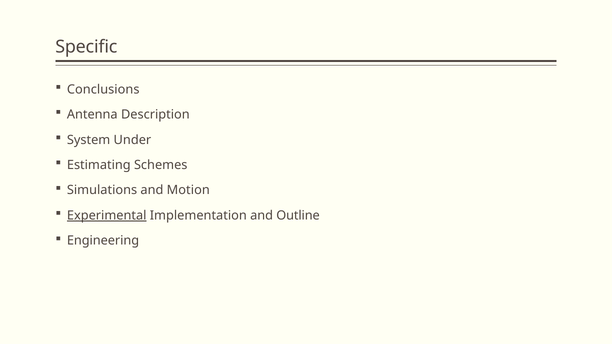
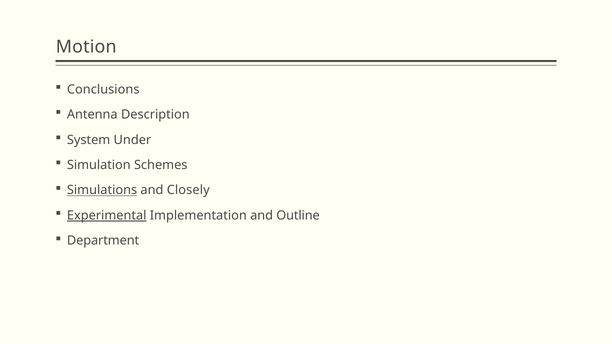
Specific: Specific -> Motion
Estimating: Estimating -> Simulation
Simulations underline: none -> present
Motion: Motion -> Closely
Engineering: Engineering -> Department
